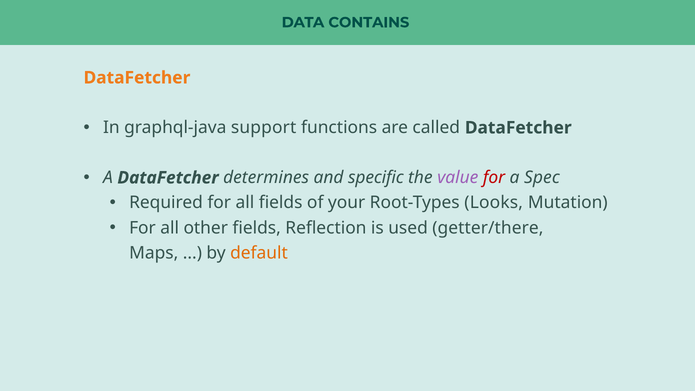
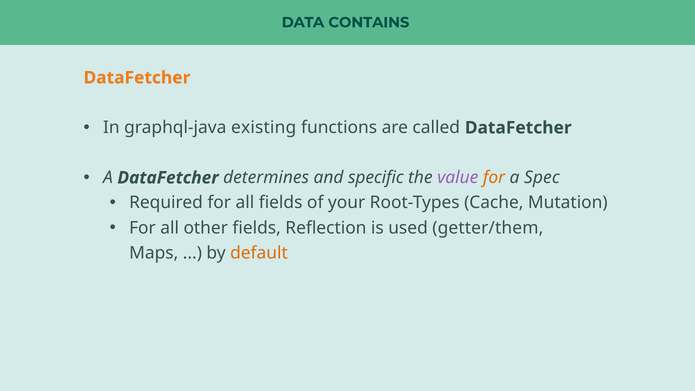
support: support -> existing
for at (494, 178) colour: red -> orange
Looks: Looks -> Cache
getter/there: getter/there -> getter/them
